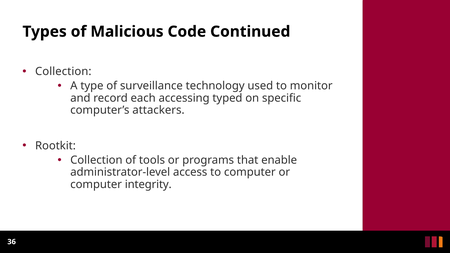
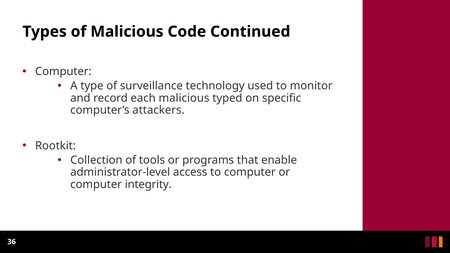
Collection at (63, 71): Collection -> Computer
each accessing: accessing -> malicious
